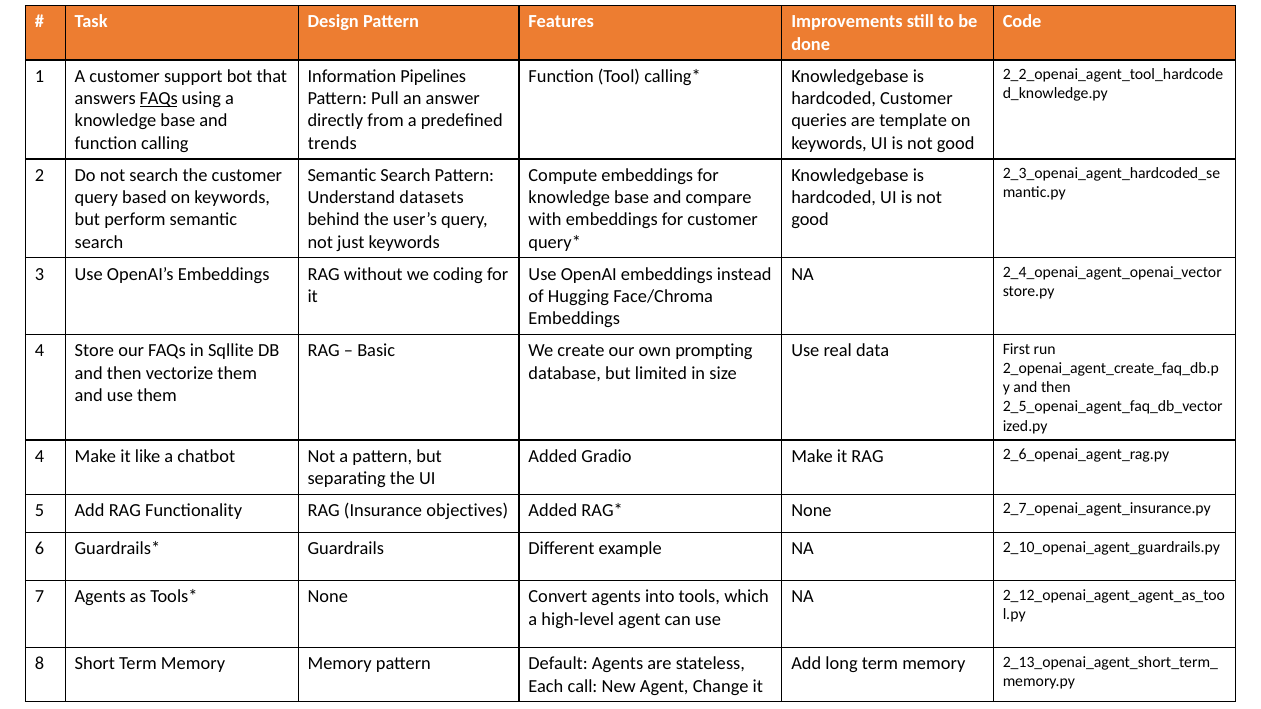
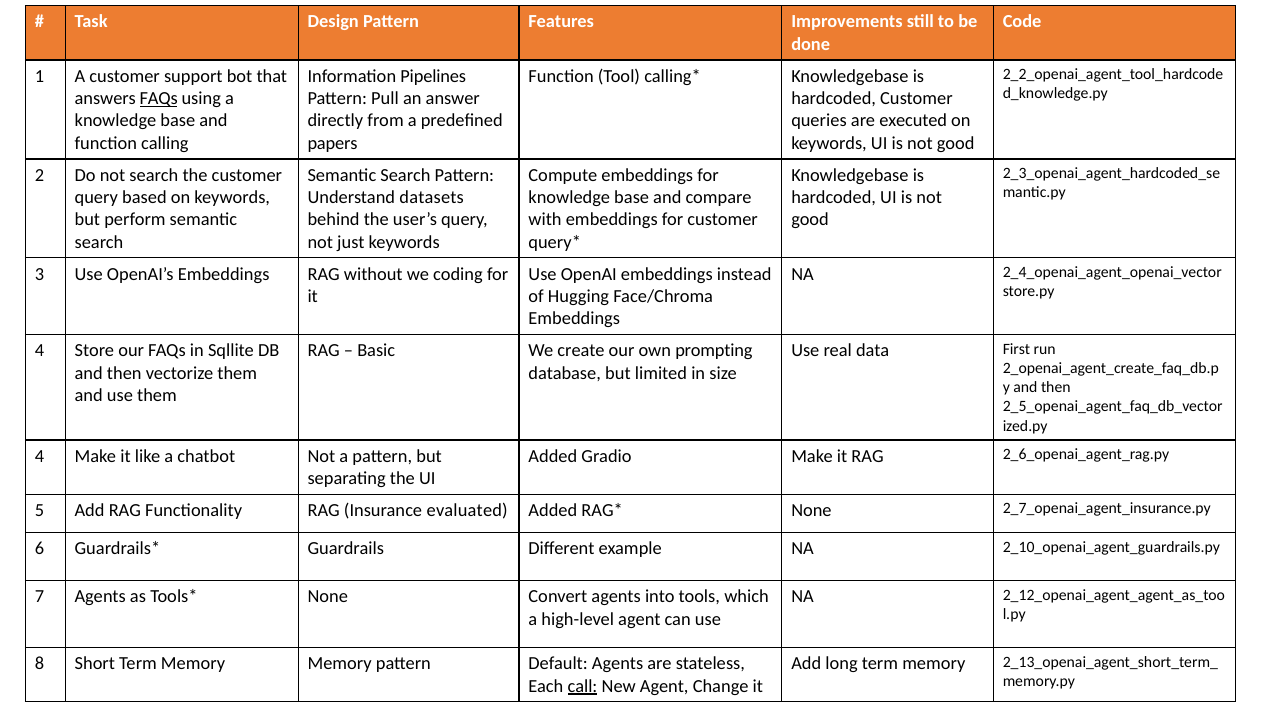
template: template -> executed
trends: trends -> papers
objectives: objectives -> evaluated
call underline: none -> present
